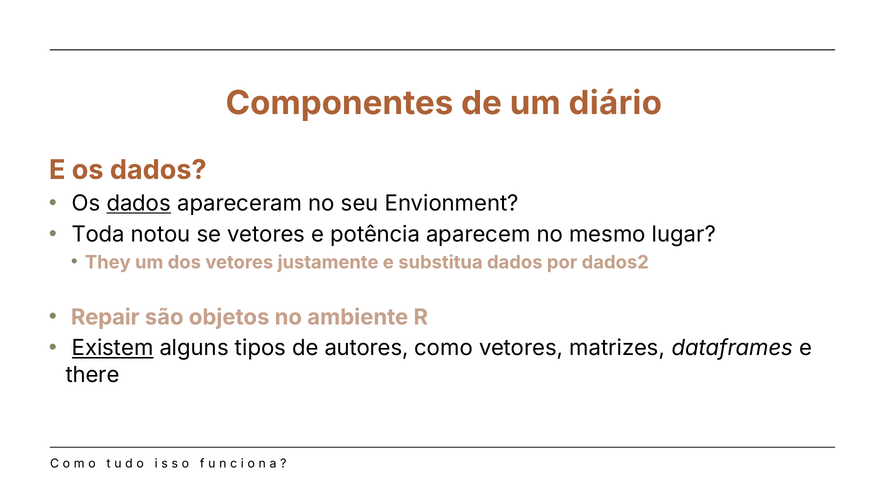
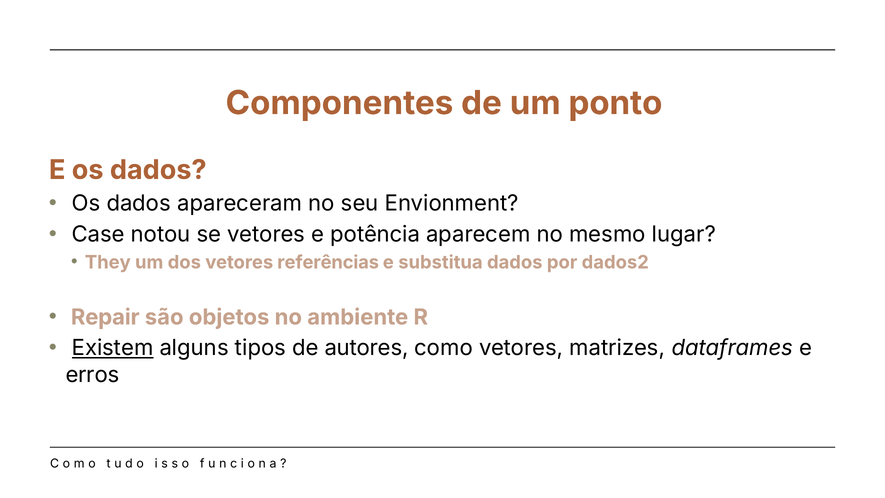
diário: diário -> ponto
dados at (139, 203) underline: present -> none
Toda: Toda -> Case
justamente: justamente -> referências
there: there -> erros
